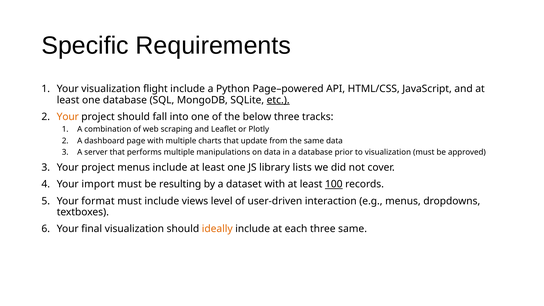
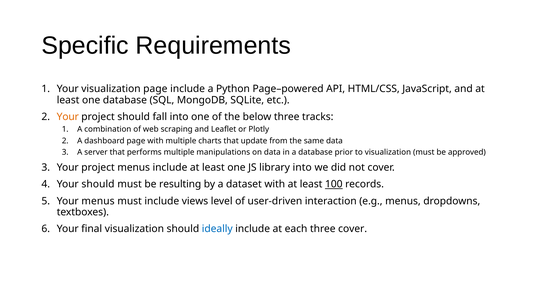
visualization flight: flight -> page
etc underline: present -> none
library lists: lists -> into
Your import: import -> should
Your format: format -> menus
ideally colour: orange -> blue
three same: same -> cover
